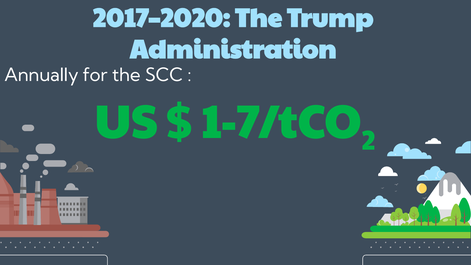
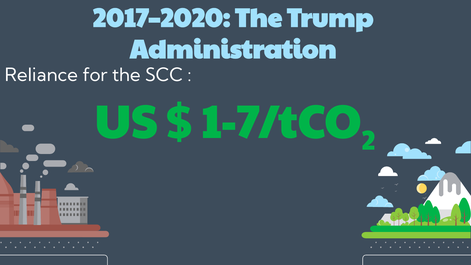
Annually: Annually -> Reliance
